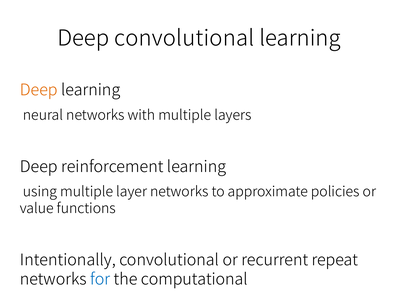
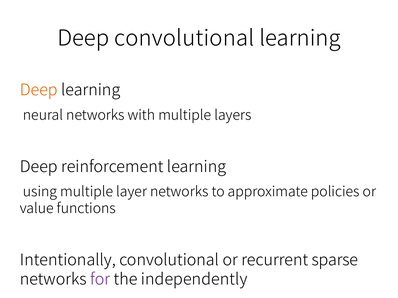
repeat: repeat -> sparse
for colour: blue -> purple
computational: computational -> independently
